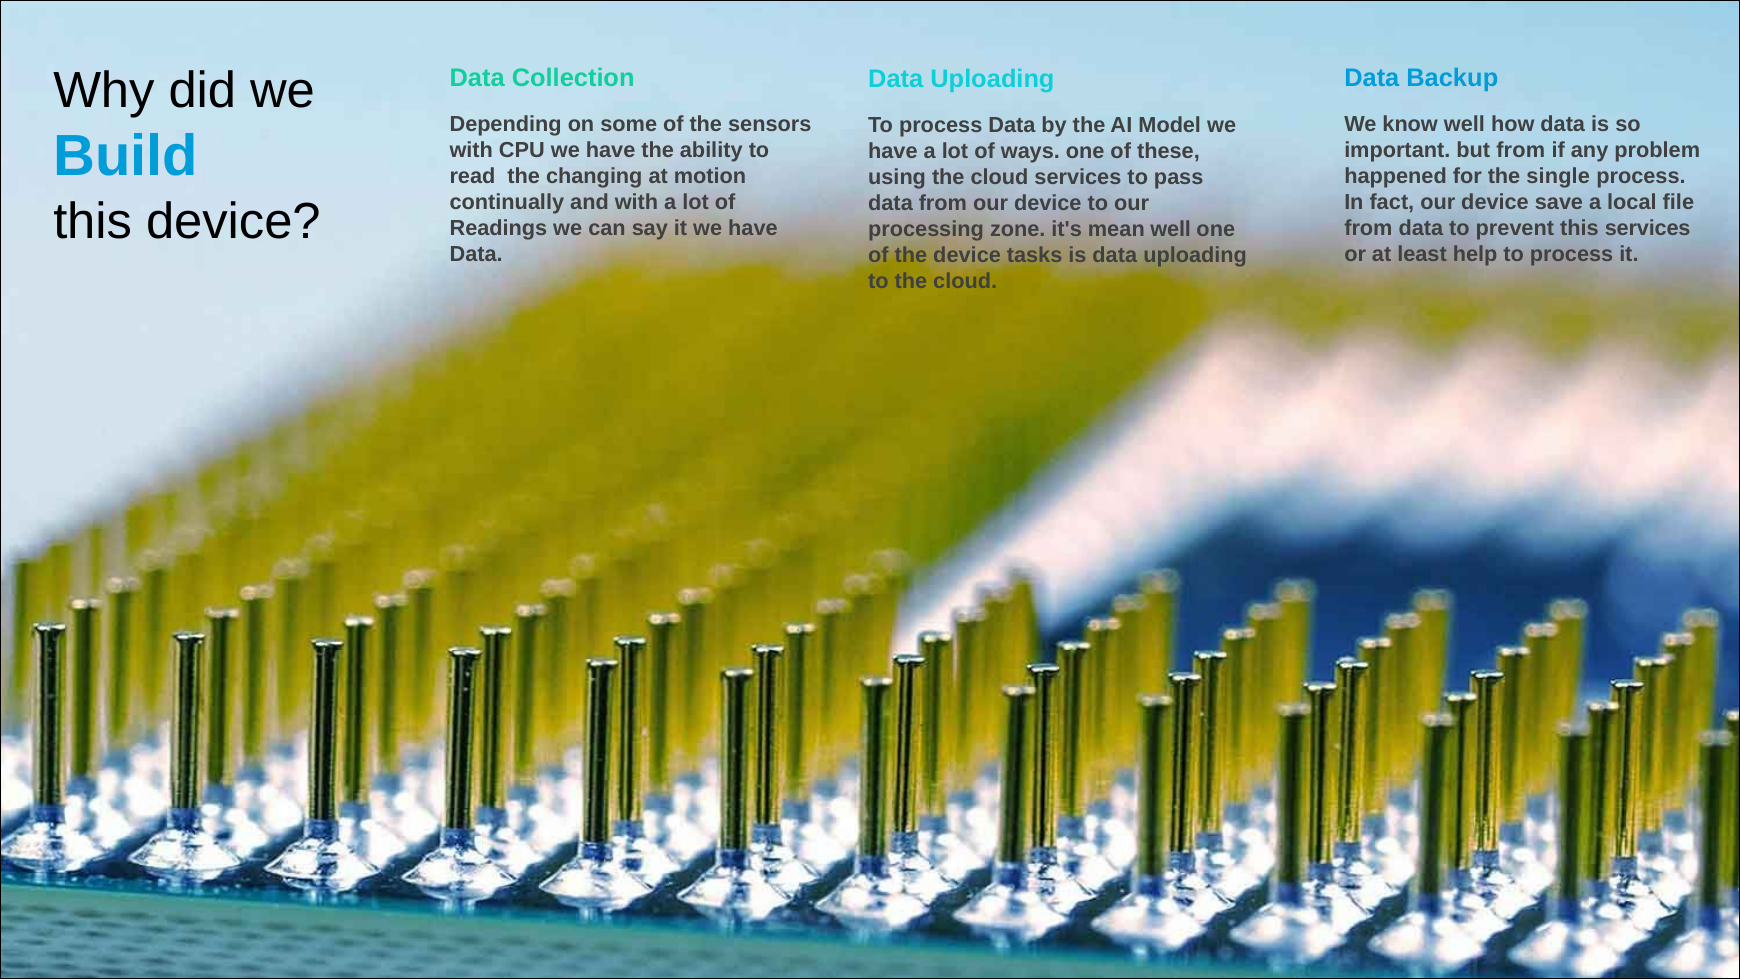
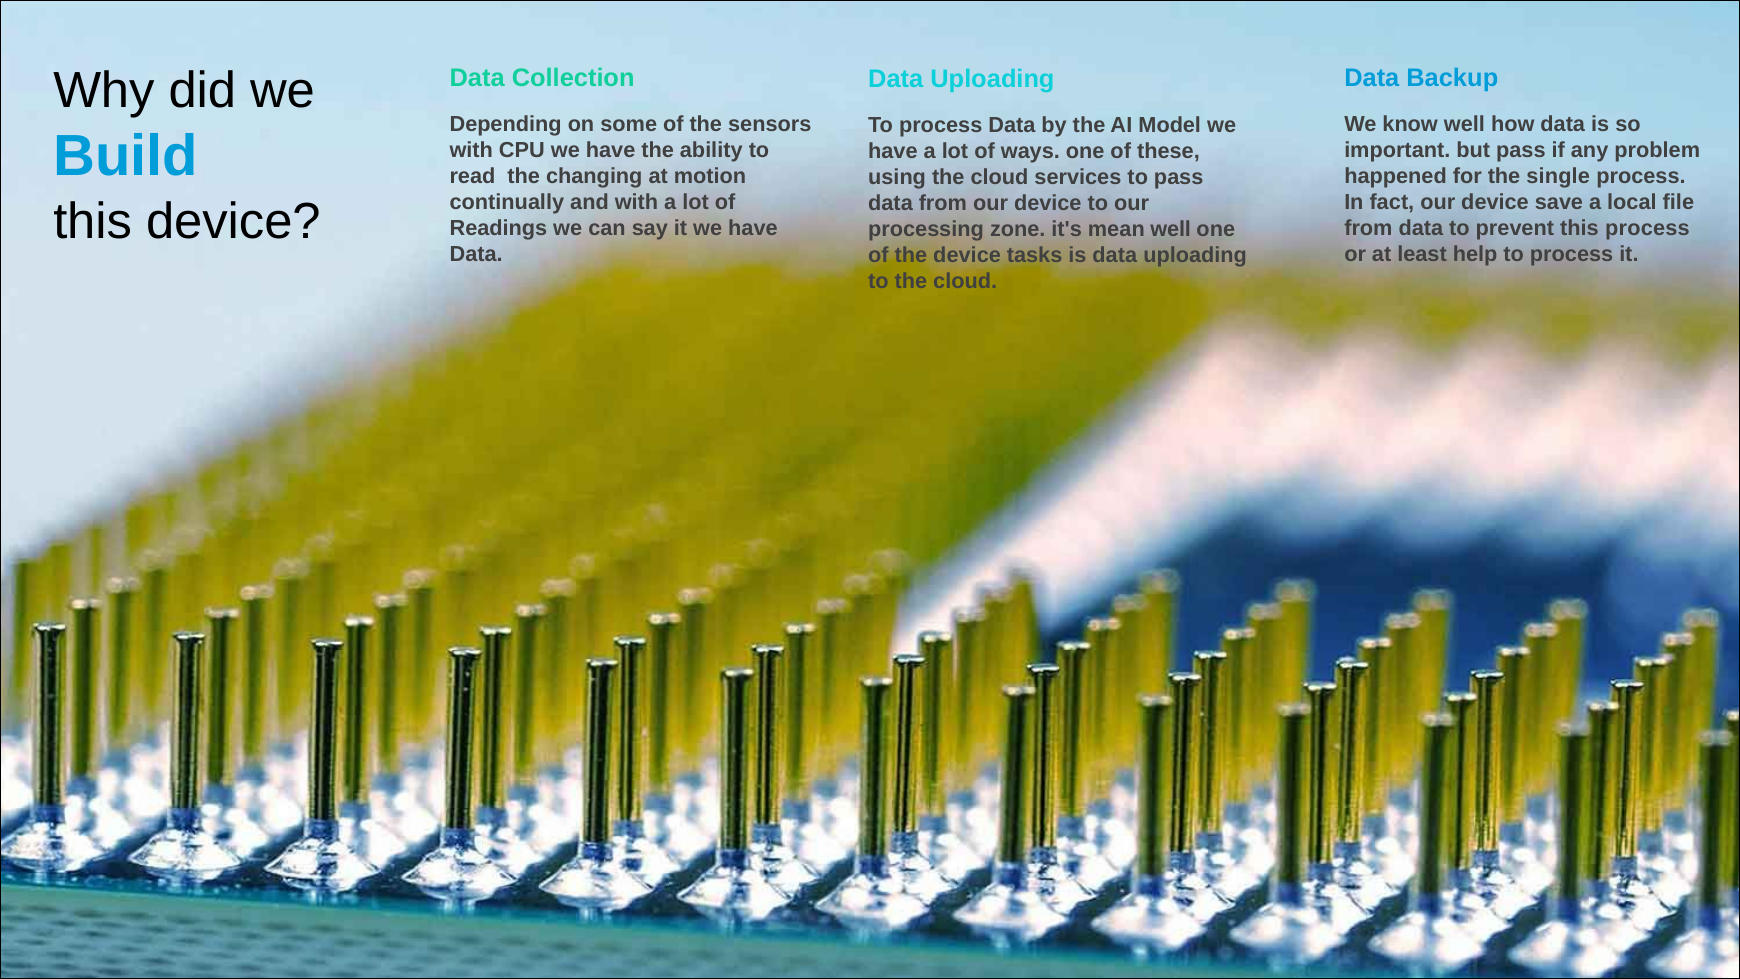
but from: from -> pass
this services: services -> process
